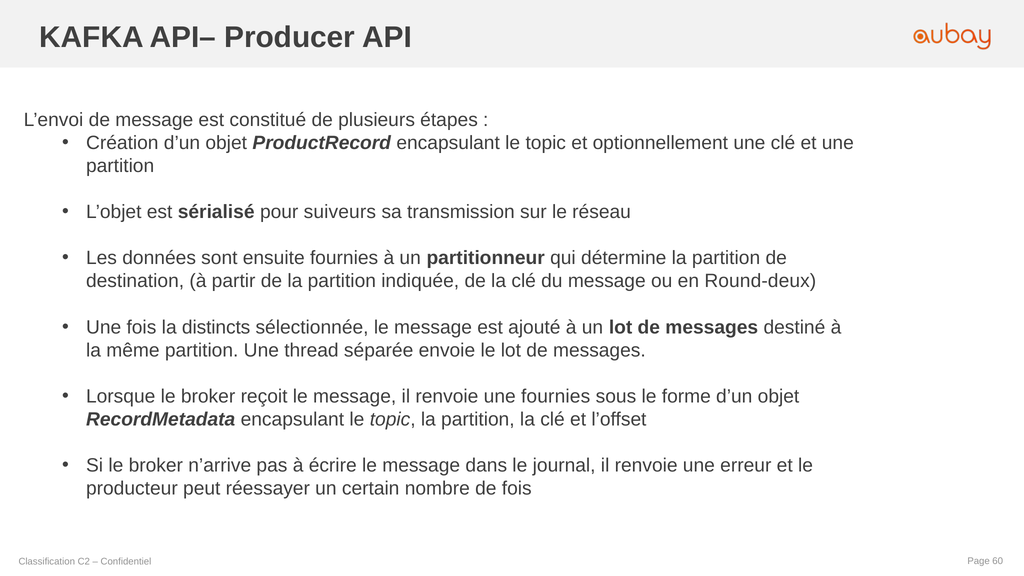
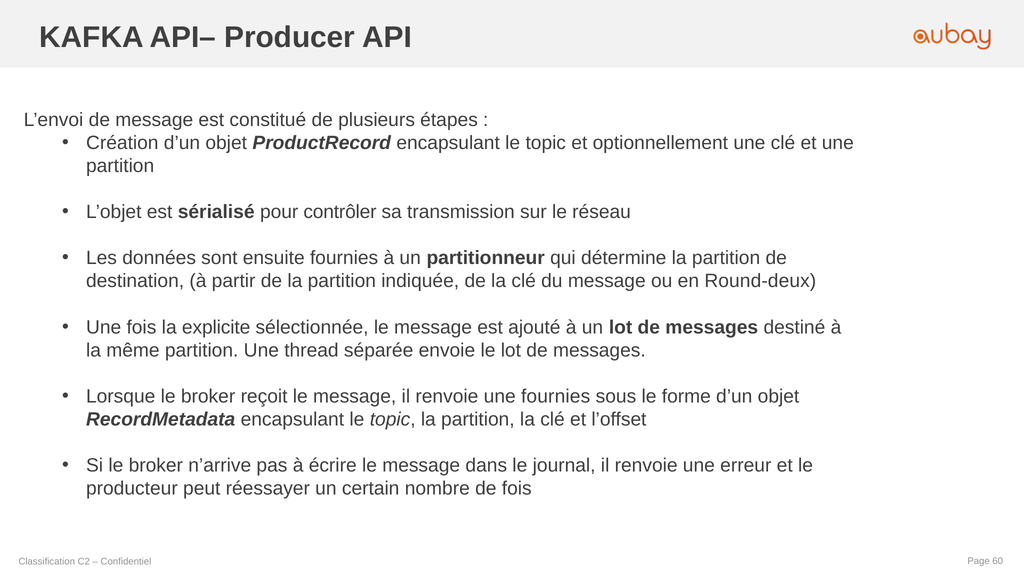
suiveurs: suiveurs -> contrôler
distincts: distincts -> explicite
